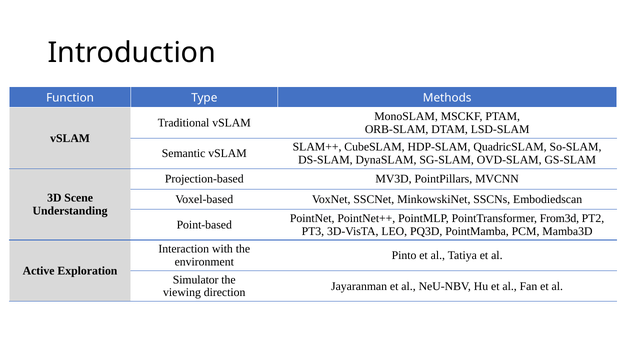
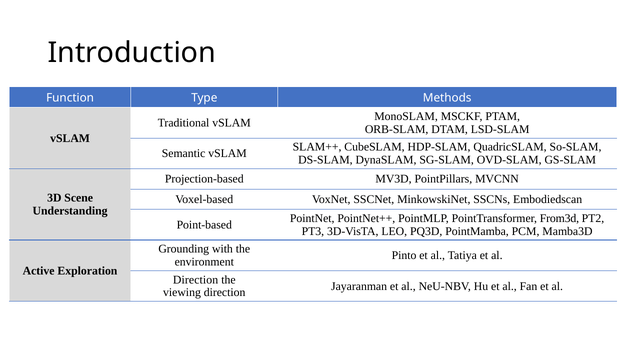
Interaction: Interaction -> Grounding
Simulator at (196, 280): Simulator -> Direction
